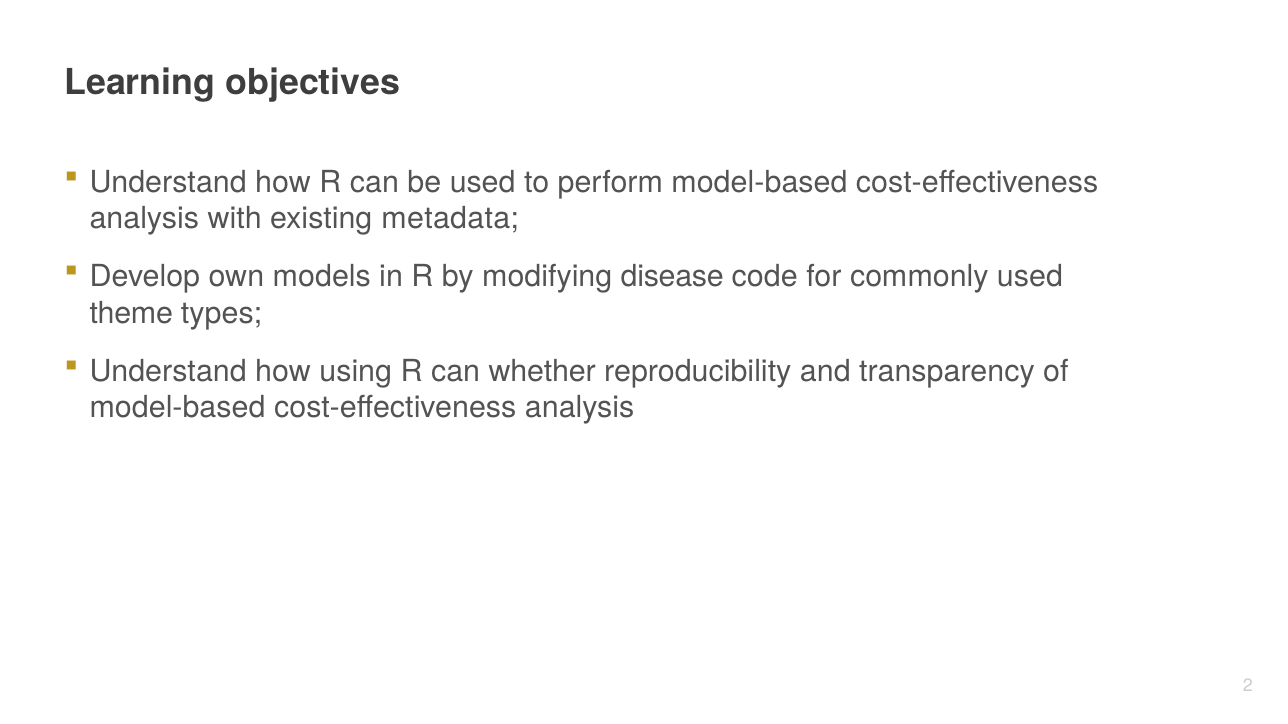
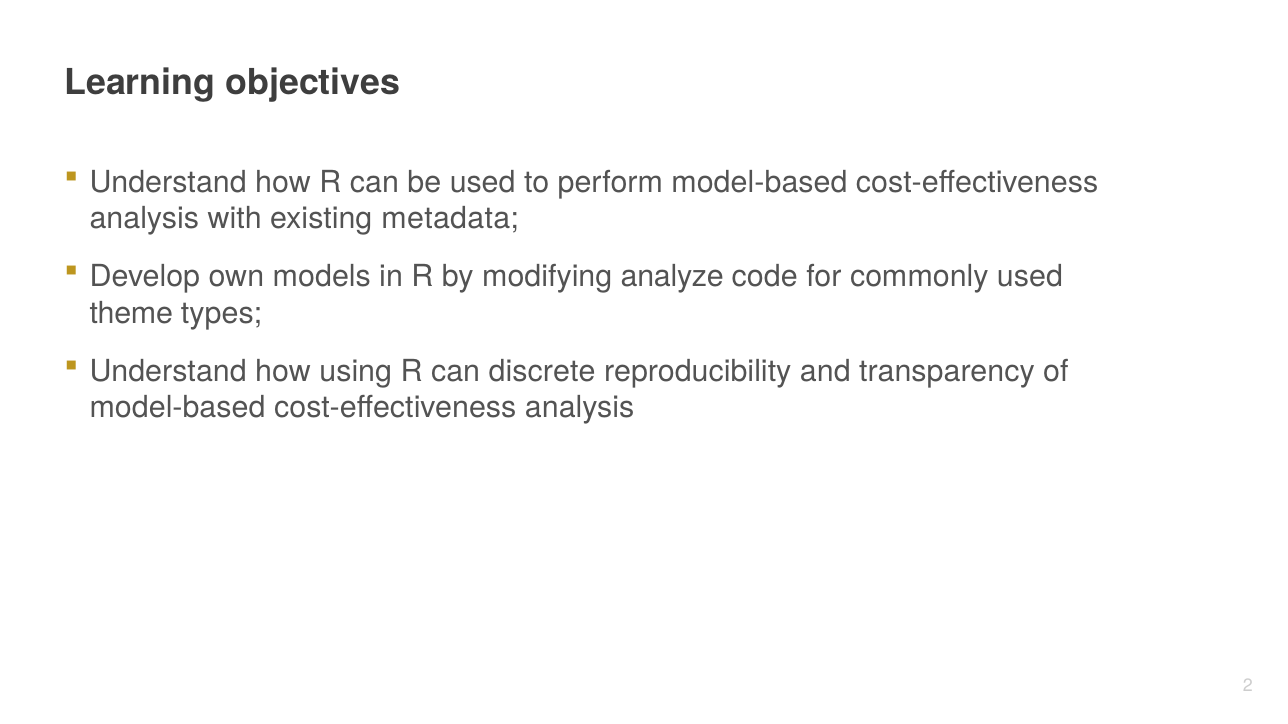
disease: disease -> analyze
whether: whether -> discrete
